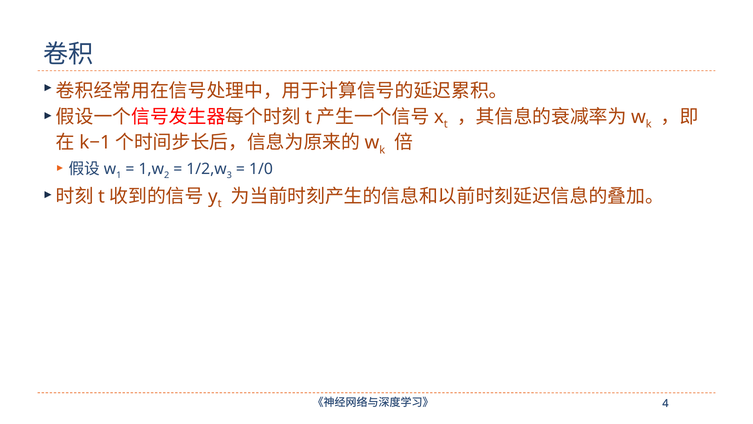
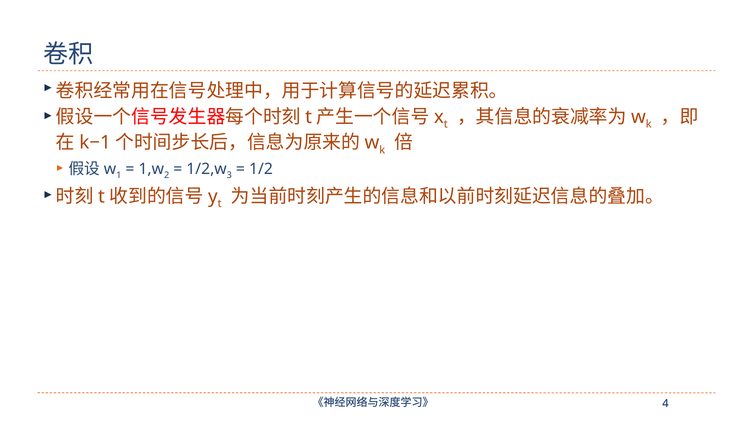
1/0: 1/0 -> 1/2
